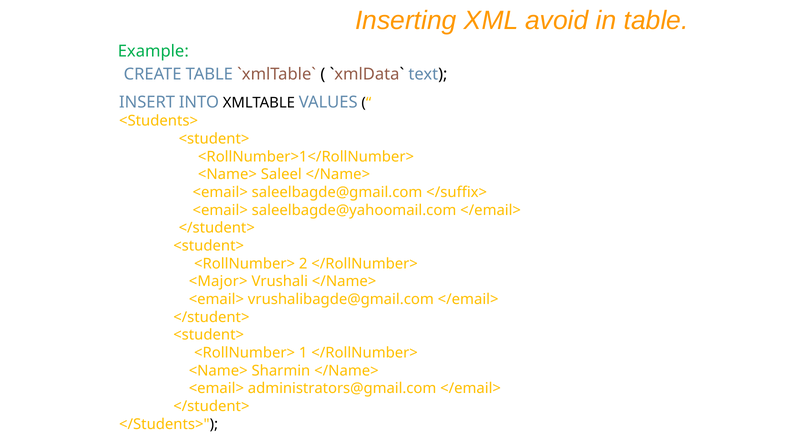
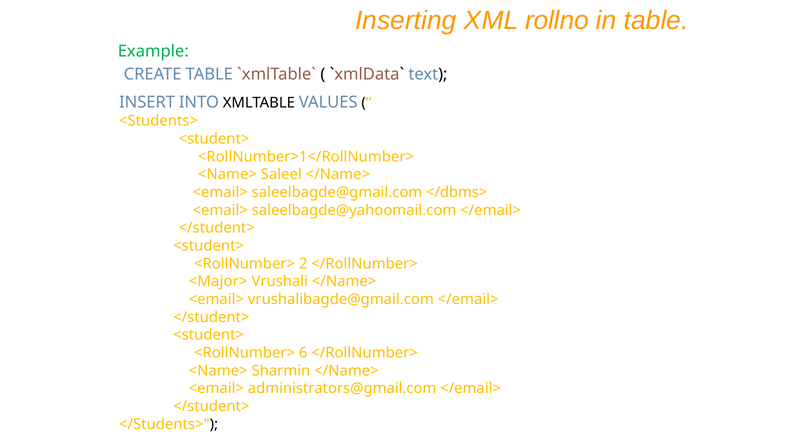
avoid: avoid -> rollno
</suffix>: </suffix> -> </dbms>
1: 1 -> 6
